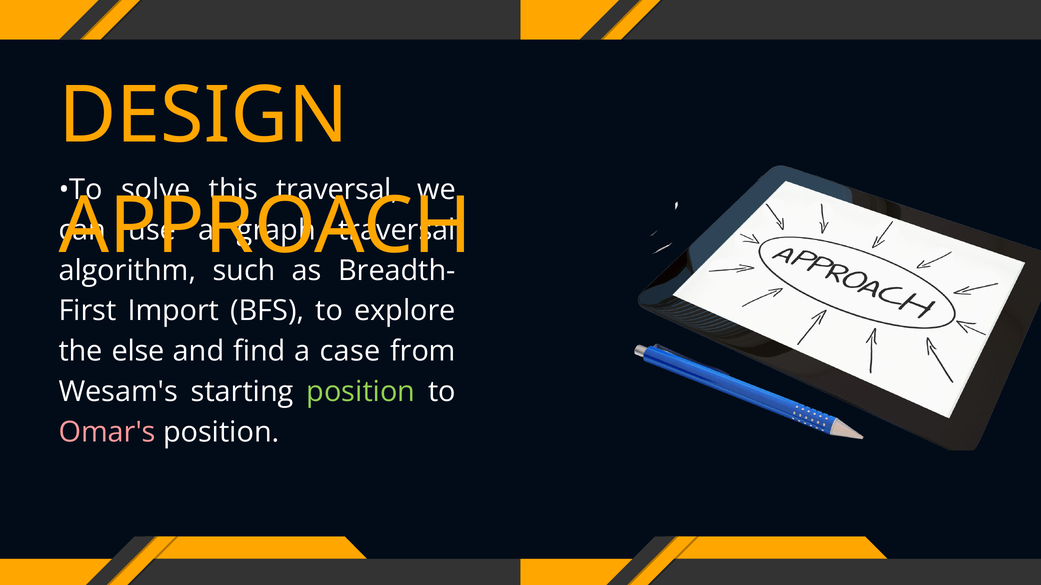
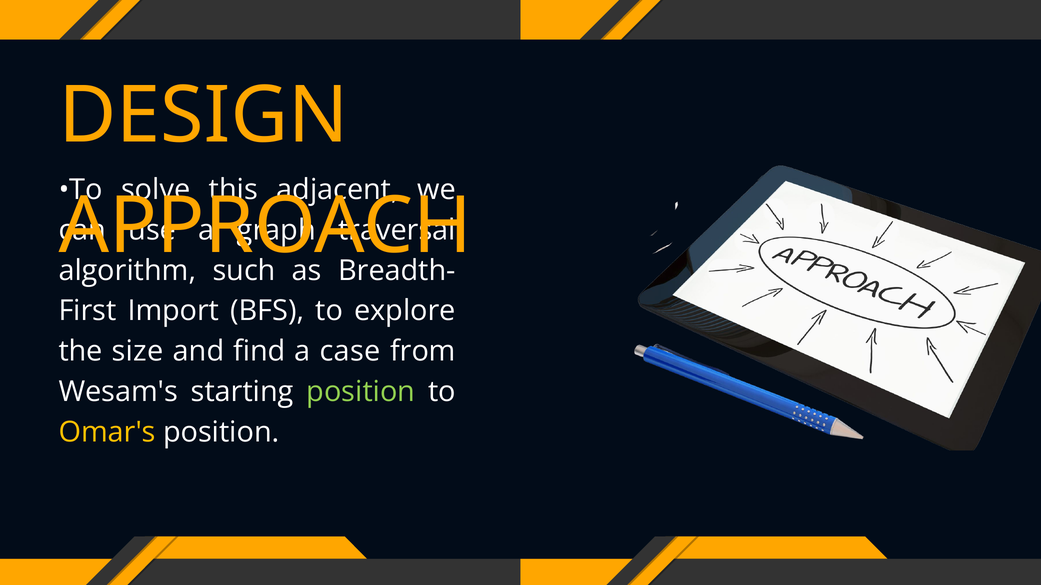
this traversal: traversal -> adjacent
else: else -> size
Omar's colour: pink -> yellow
